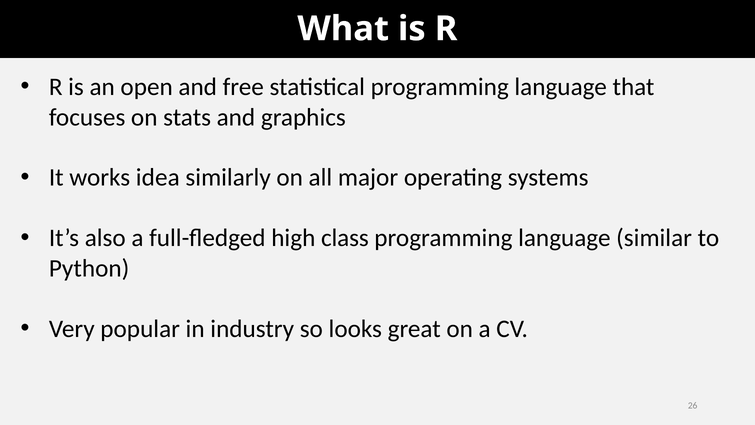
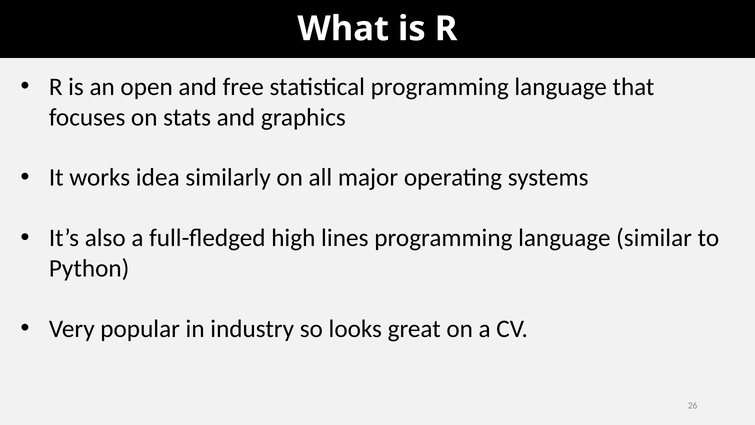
class: class -> lines
